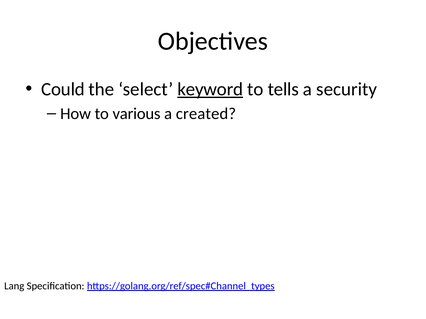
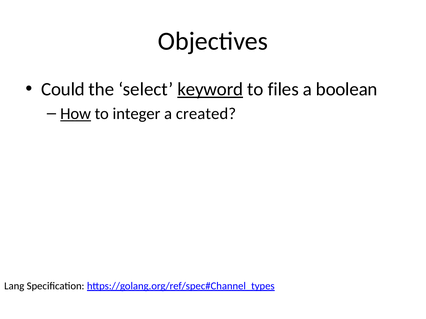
tells: tells -> files
security: security -> boolean
How underline: none -> present
various: various -> integer
